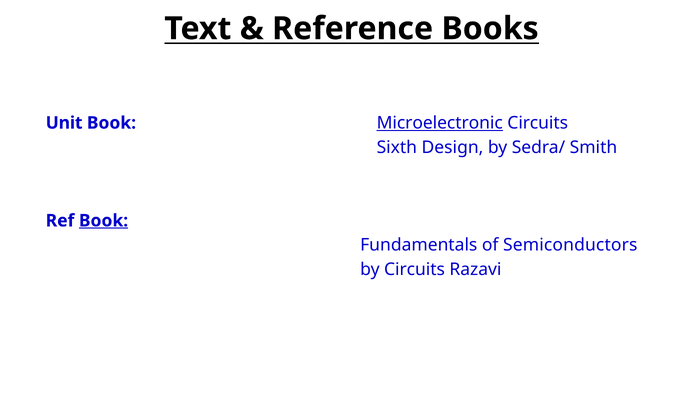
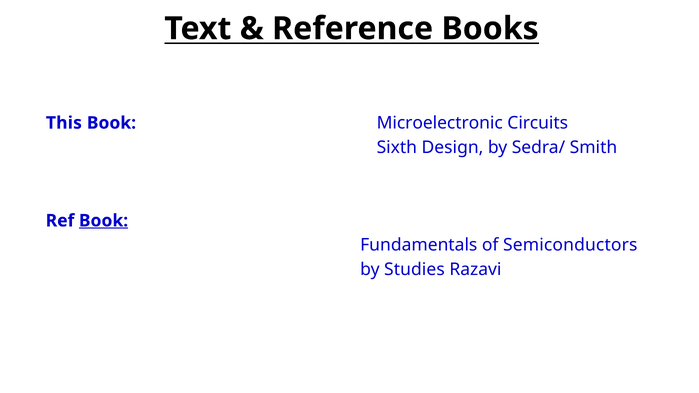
Unit: Unit -> This
Microelectronic underline: present -> none
by Circuits: Circuits -> Studies
